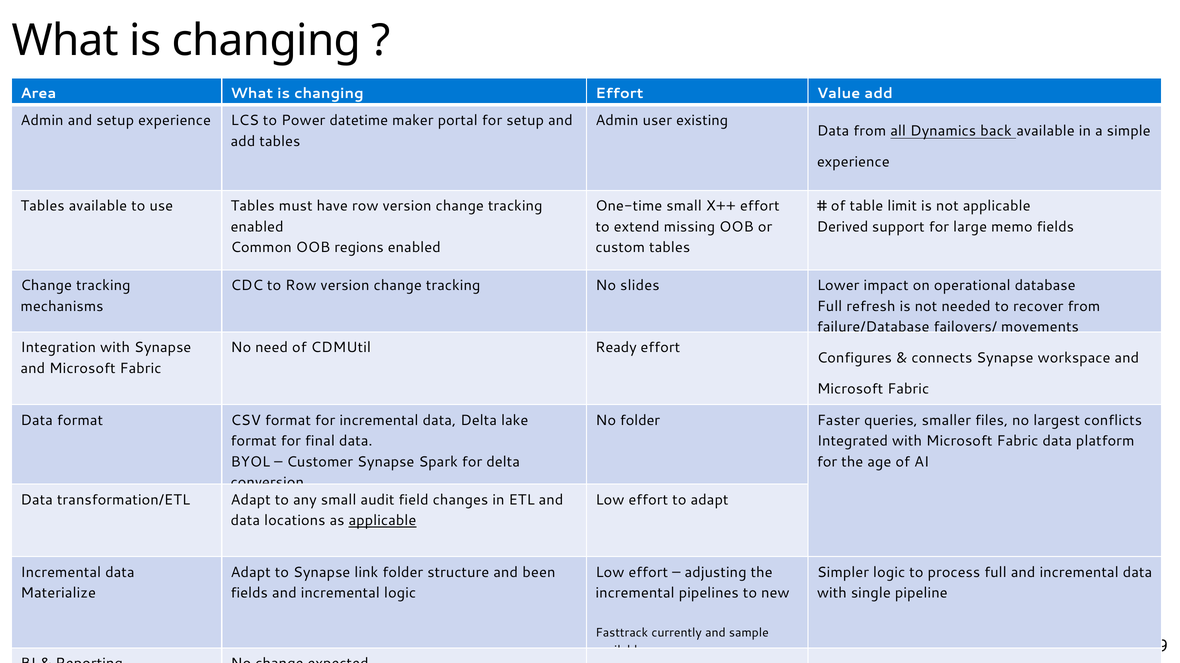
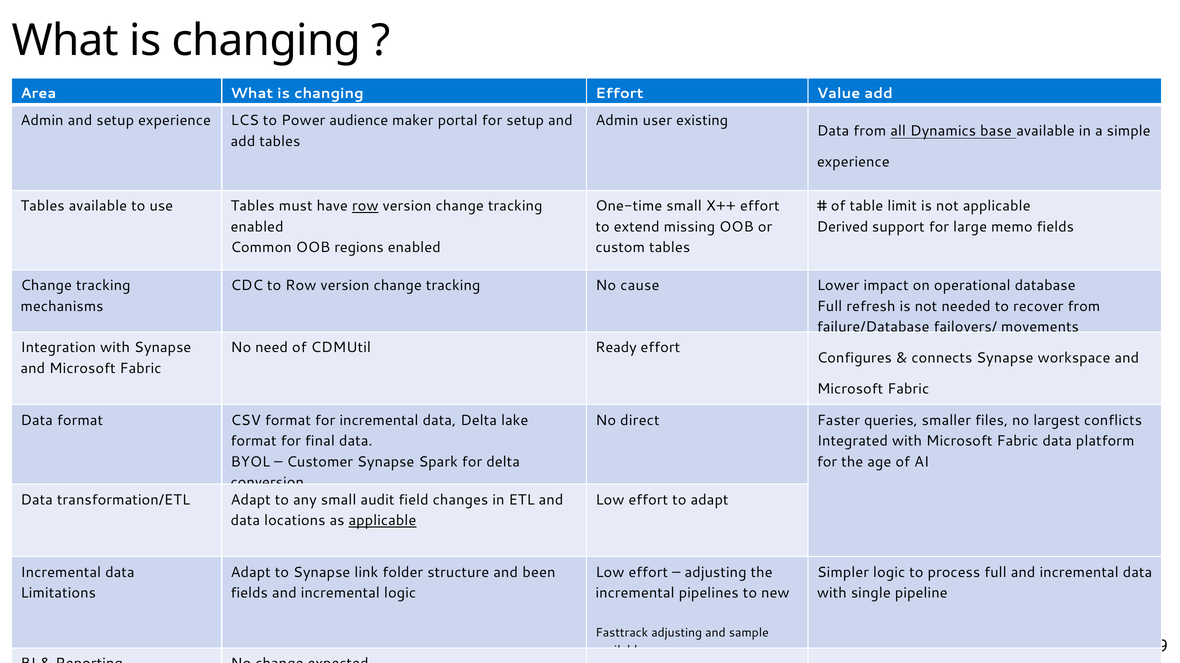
datetime: datetime -> audience
back: back -> base
row at (365, 206) underline: none -> present
slides: slides -> cause
No folder: folder -> direct
Materialize: Materialize -> Limitations
Fasttrack currently: currently -> adjusting
